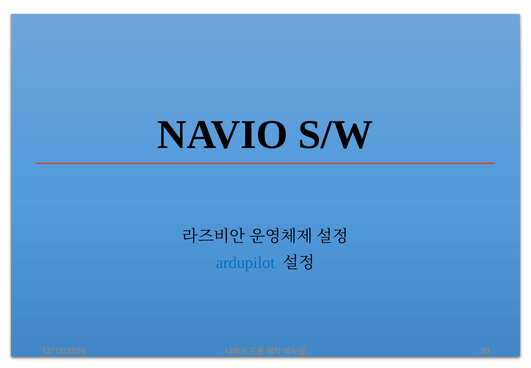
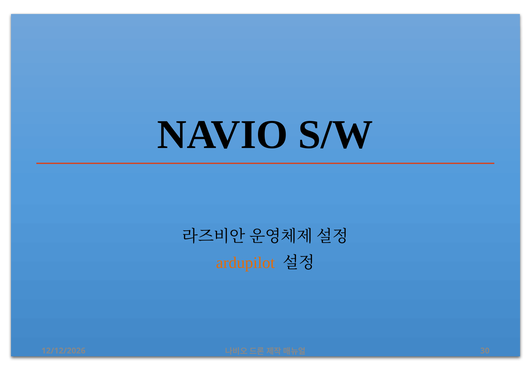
ardupilot colour: blue -> orange
